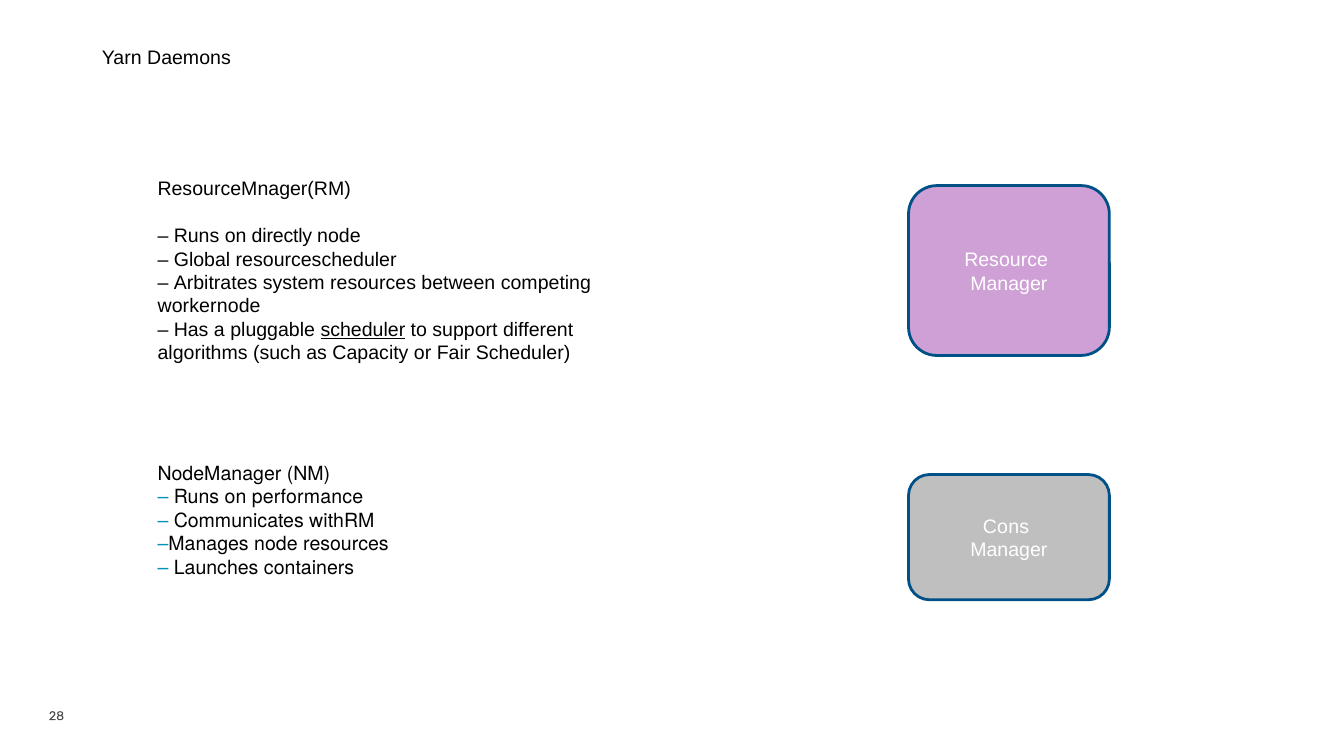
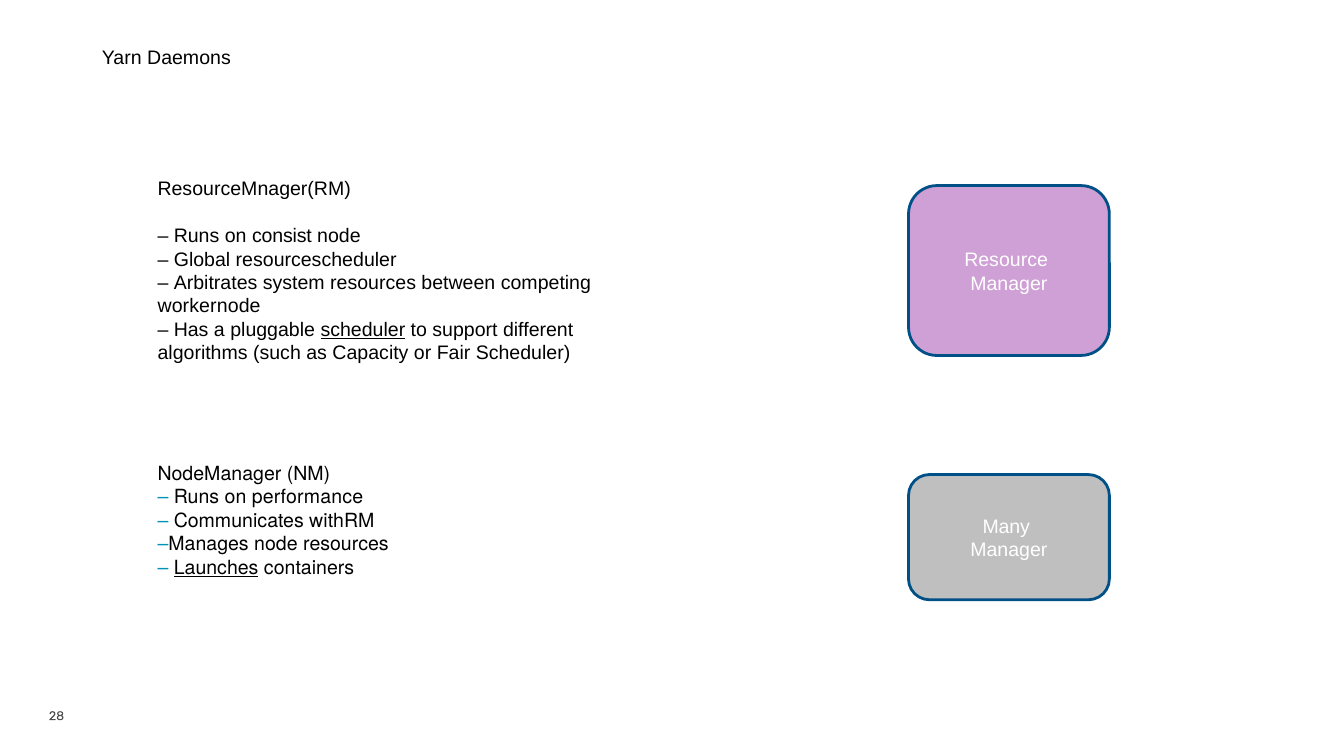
directly: directly -> consist
Cons: Cons -> Many
Launches underline: none -> present
